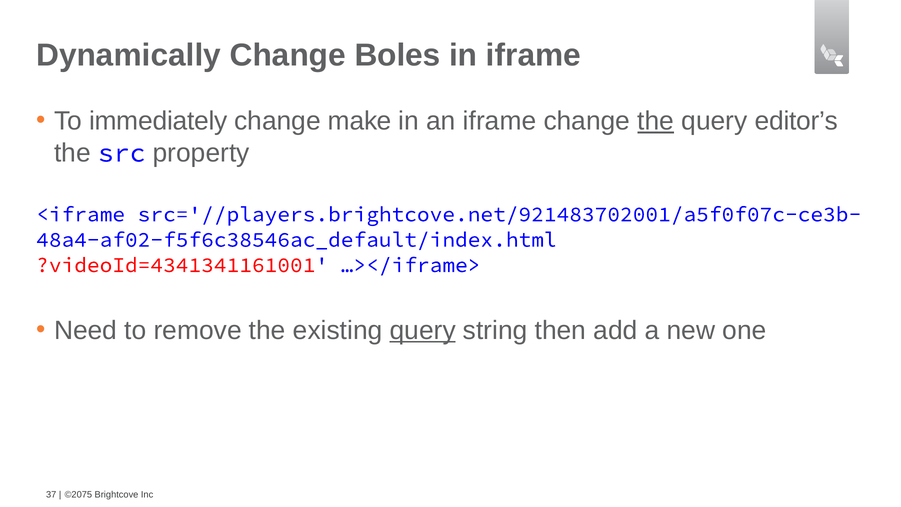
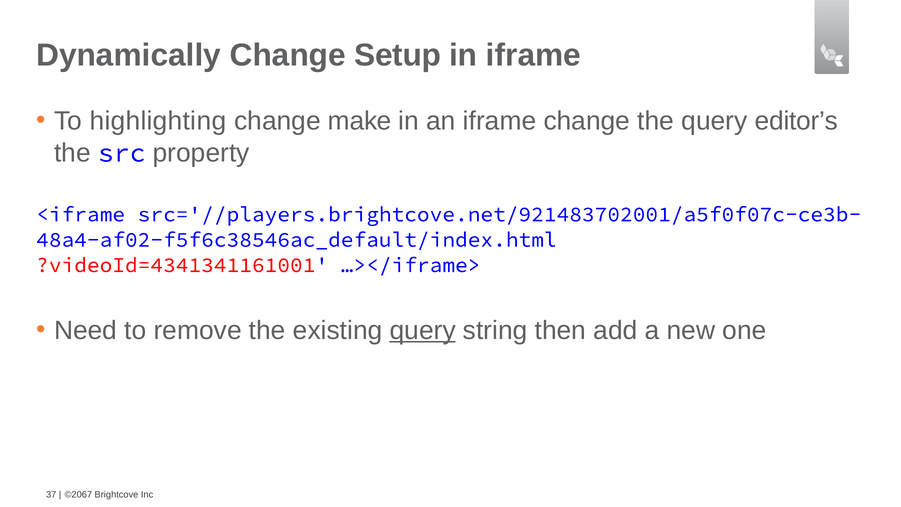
Boles: Boles -> Setup
immediately: immediately -> highlighting
the at (656, 121) underline: present -> none
©2075: ©2075 -> ©2067
